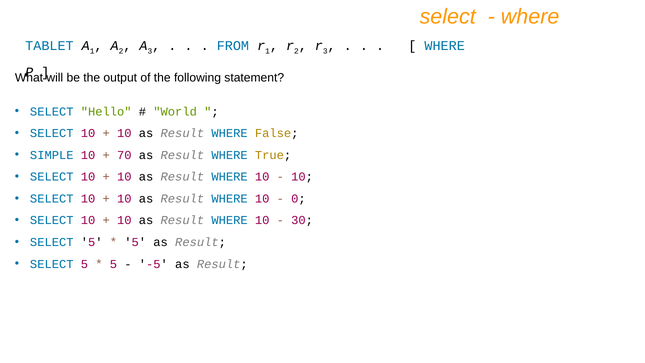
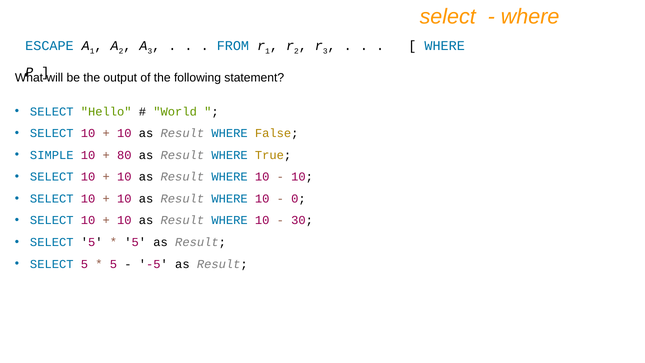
TABLET: TABLET -> ESCAPE
70: 70 -> 80
